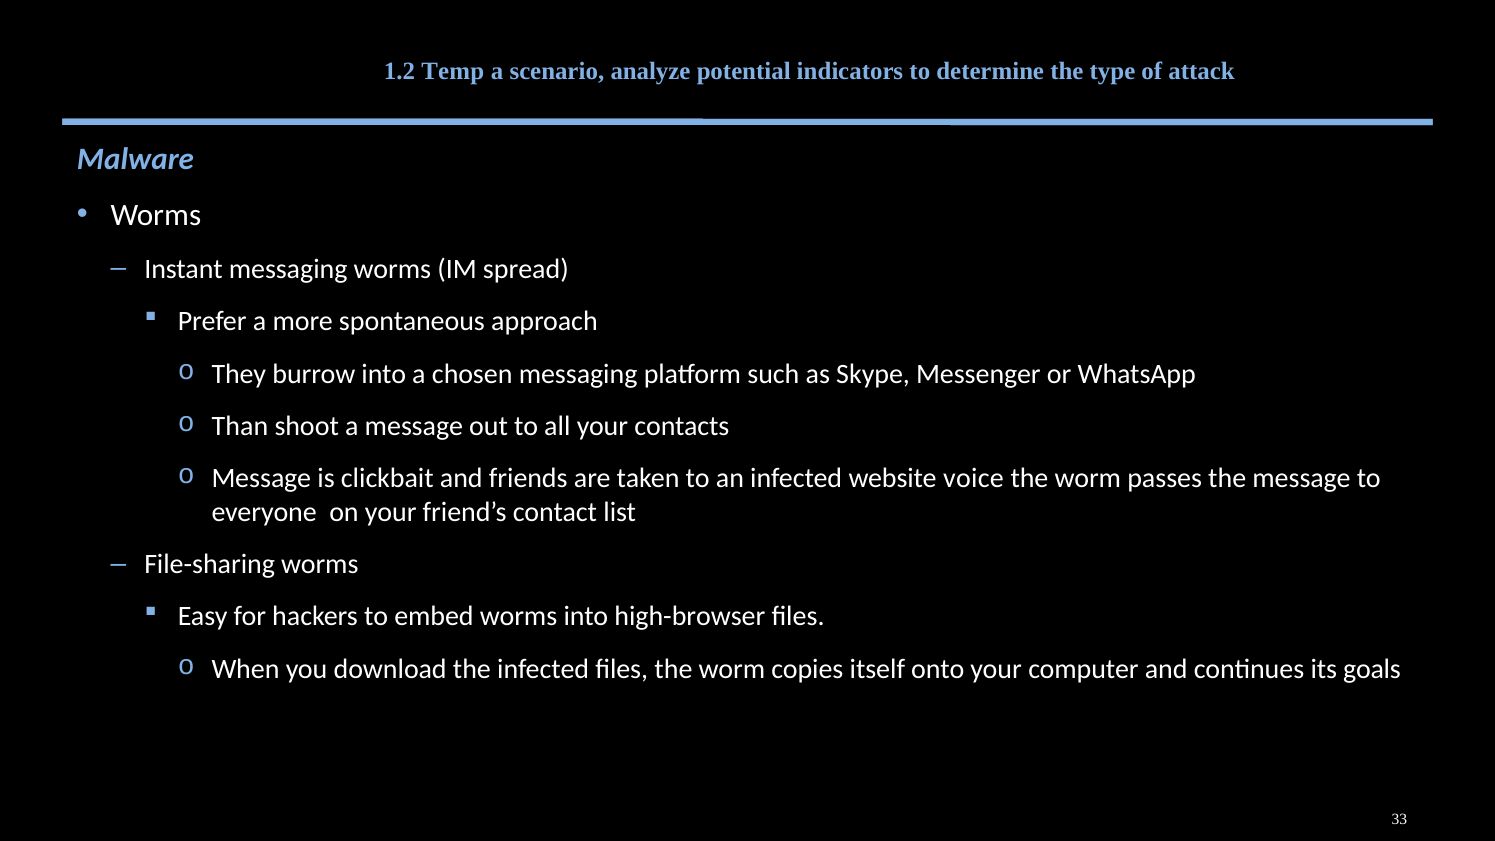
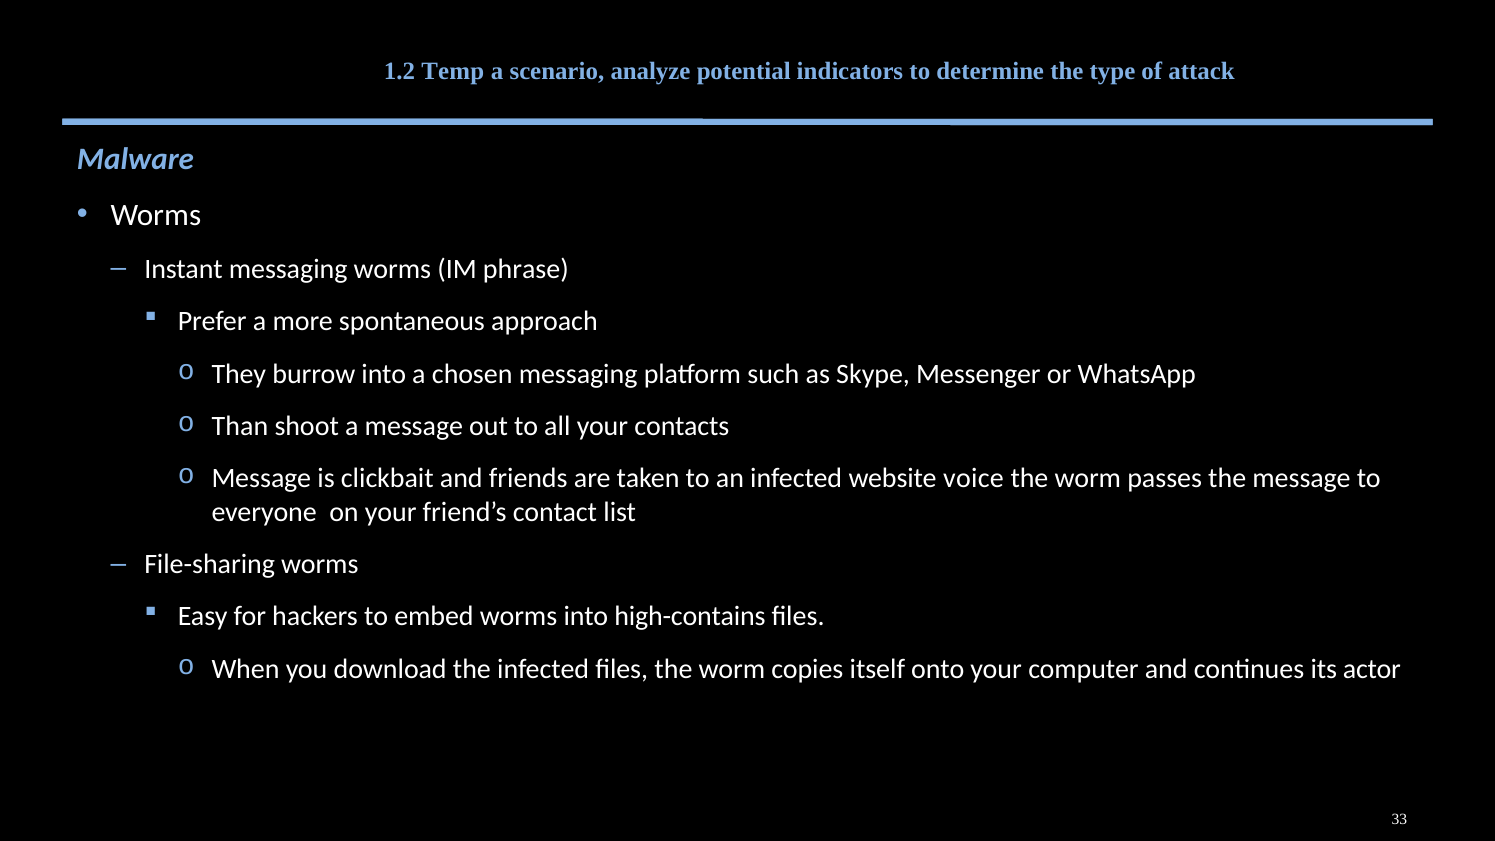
spread: spread -> phrase
high-browser: high-browser -> high-contains
goals: goals -> actor
